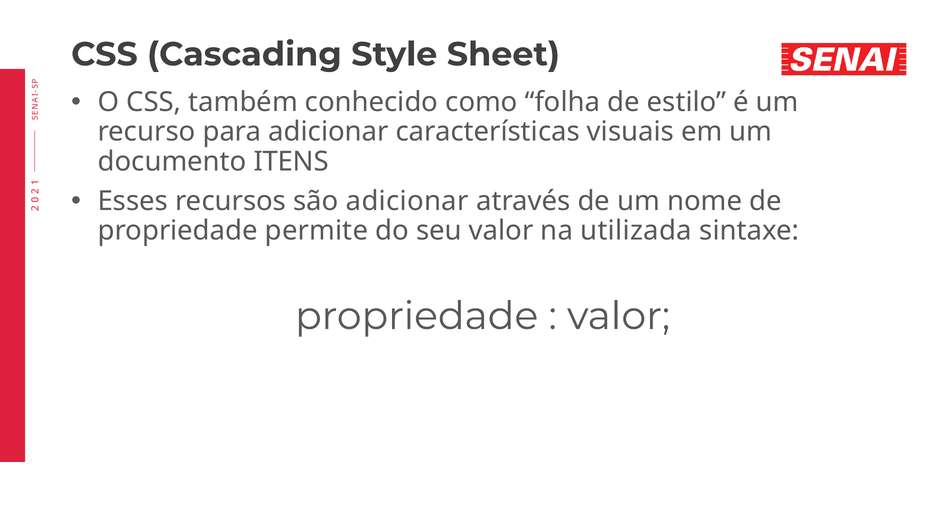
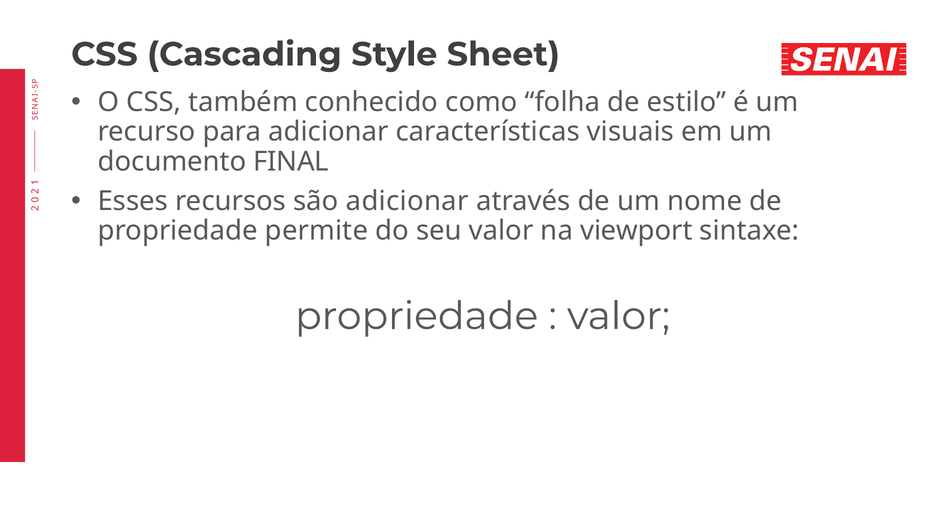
ITENS: ITENS -> FINAL
utilizada: utilizada -> viewport
